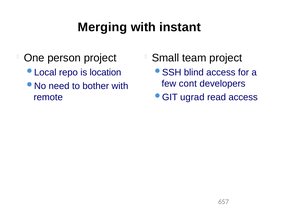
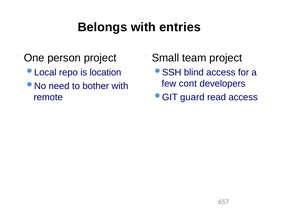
Merging: Merging -> Belongs
instant: instant -> entries
ugrad: ugrad -> guard
